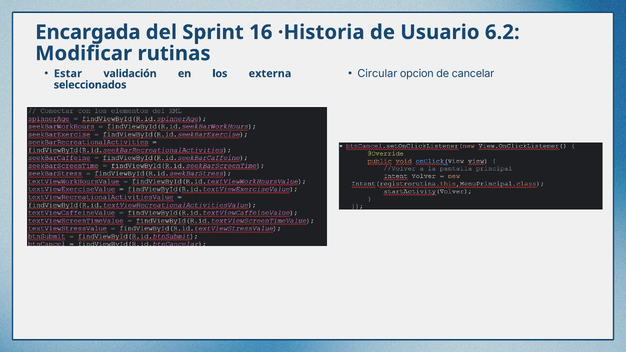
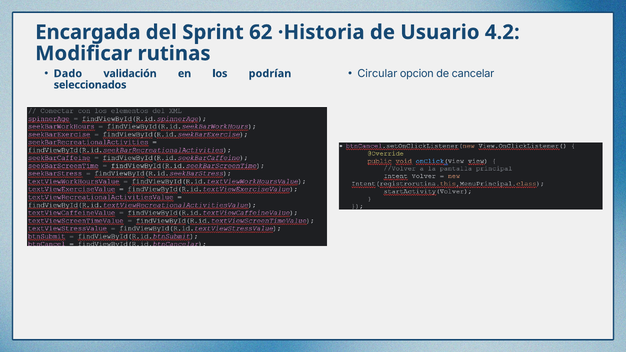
16: 16 -> 62
6.2: 6.2 -> 4.2
Estar: Estar -> Dado
externa: externa -> podrían
